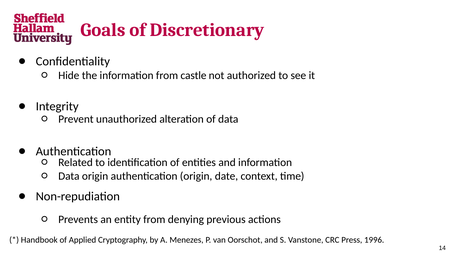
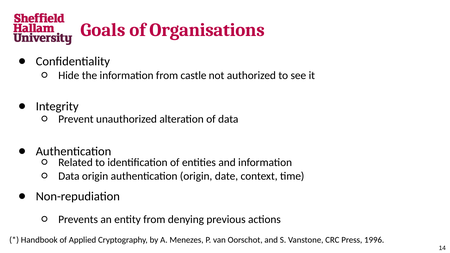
Discretionary: Discretionary -> Organisations
